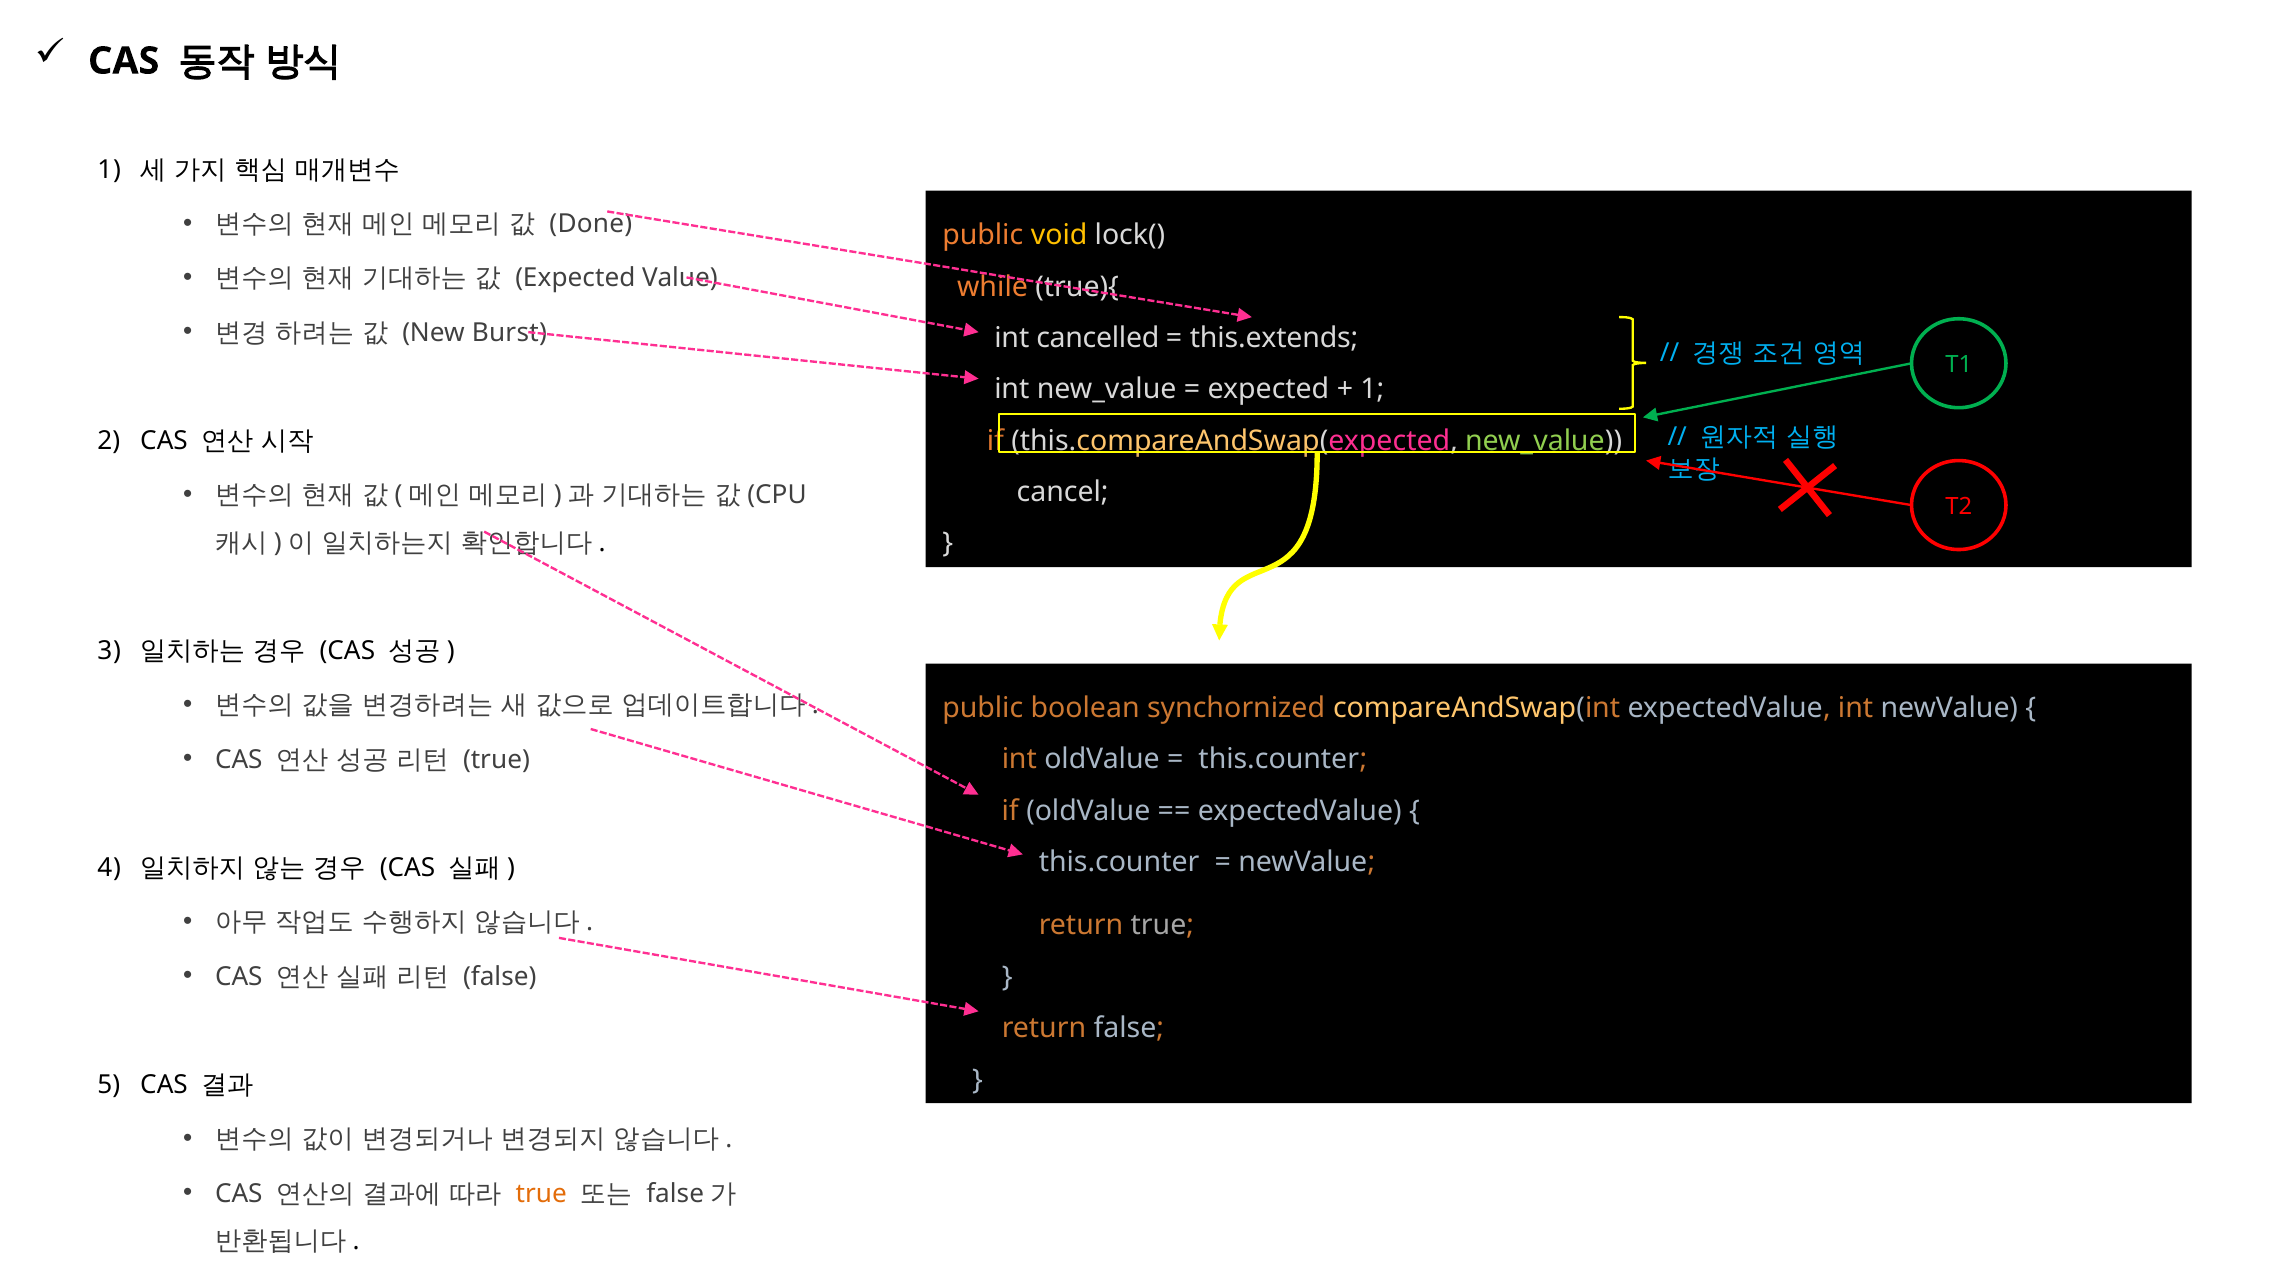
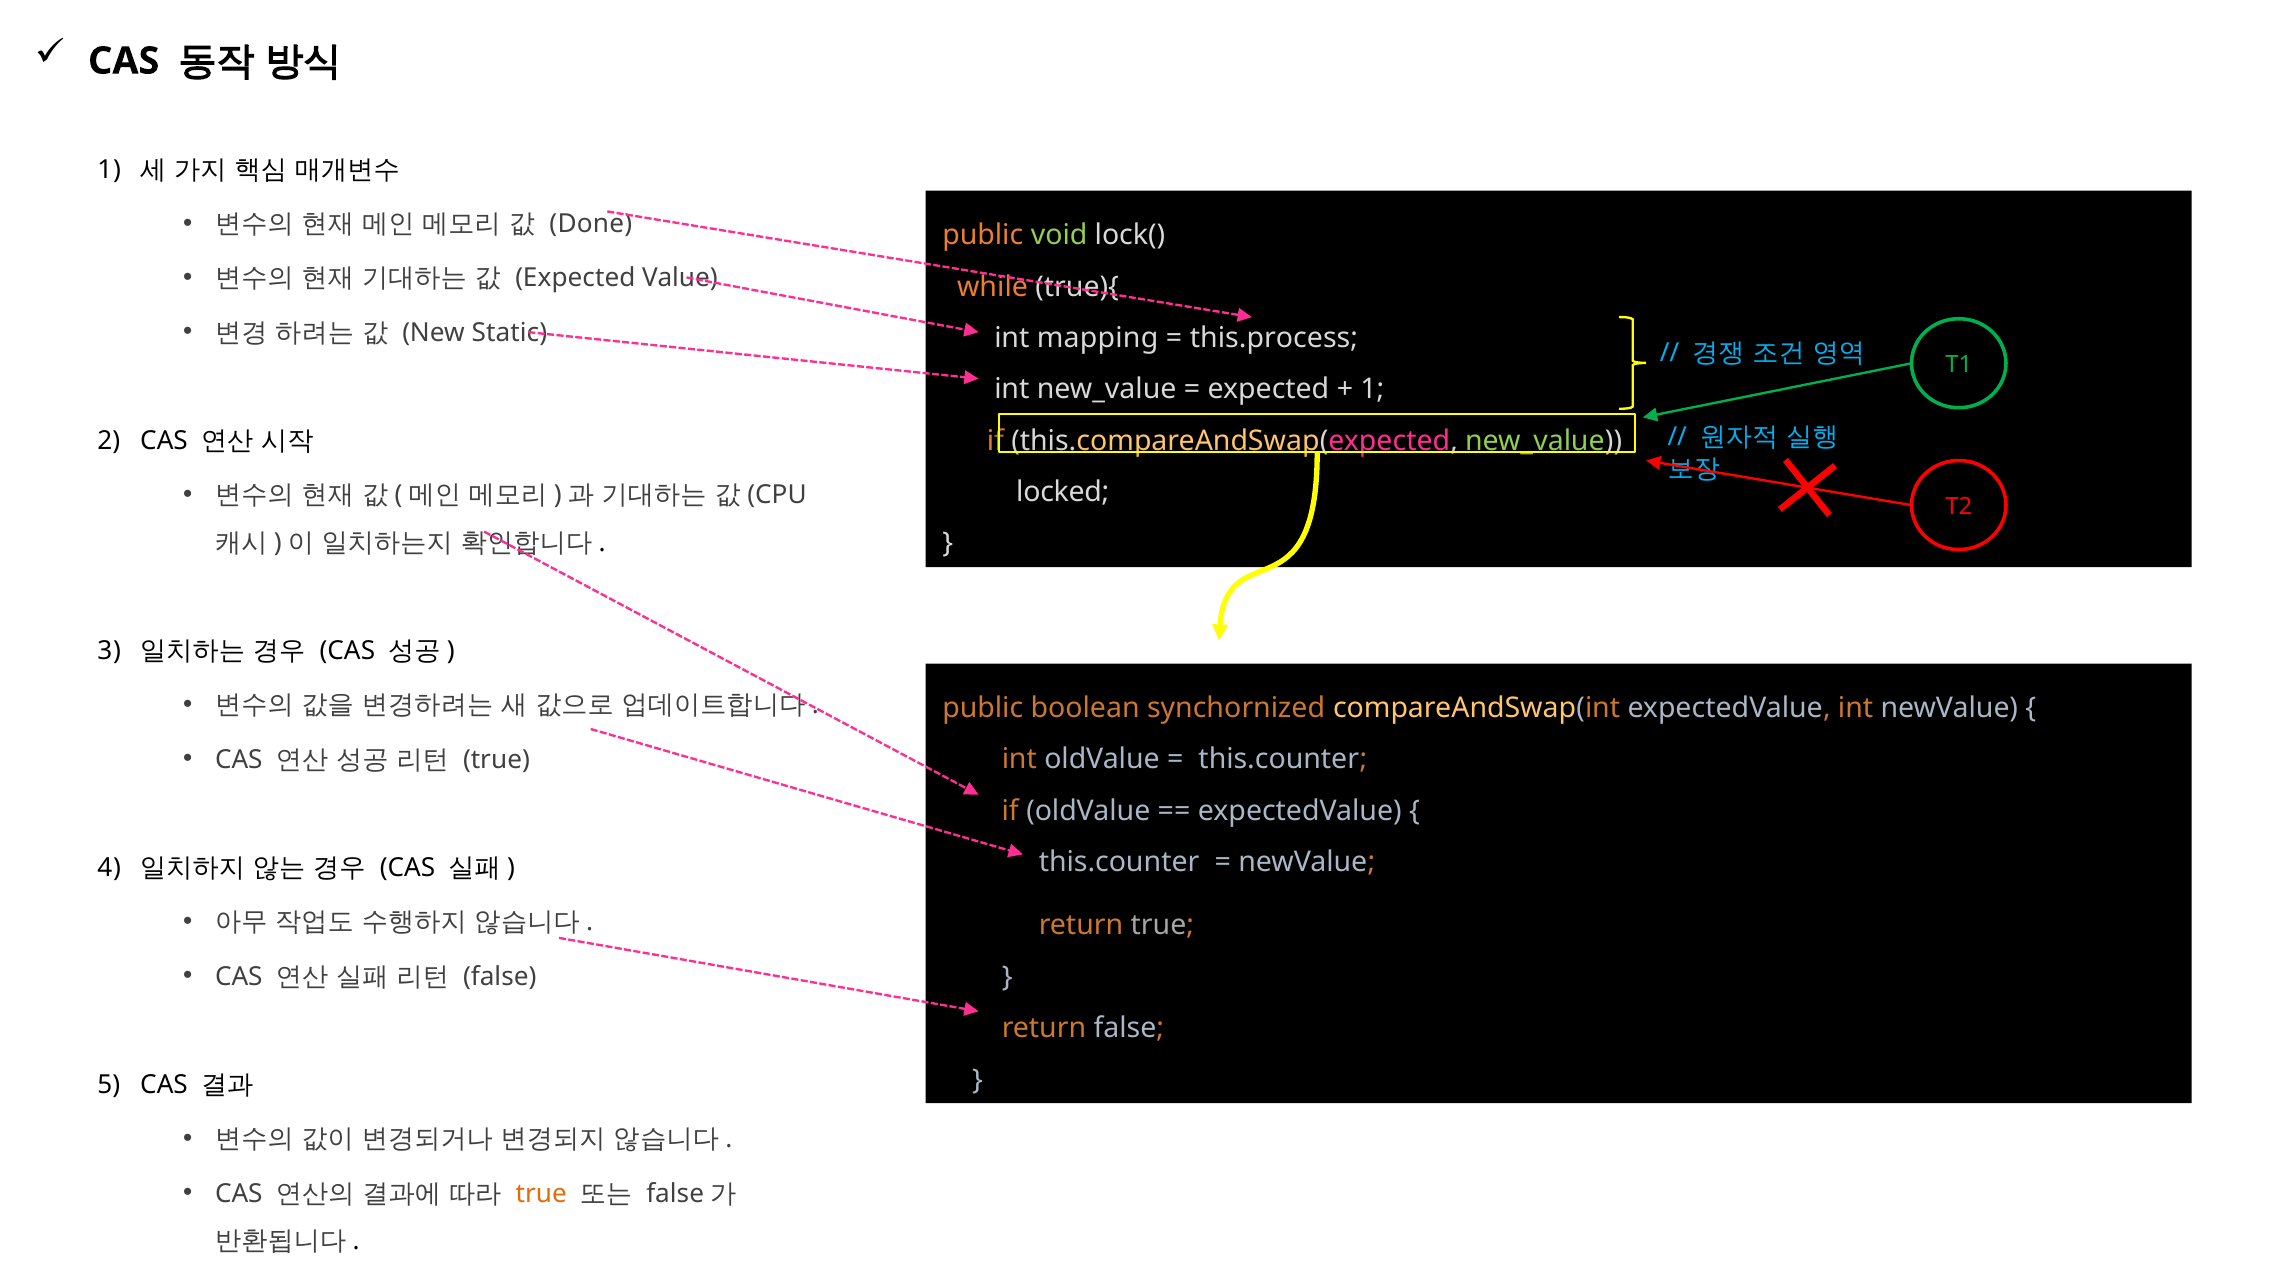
void colour: yellow -> light green
Burst: Burst -> Static
cancelled: cancelled -> mapping
this.extends: this.extends -> this.process
cancel: cancel -> locked
